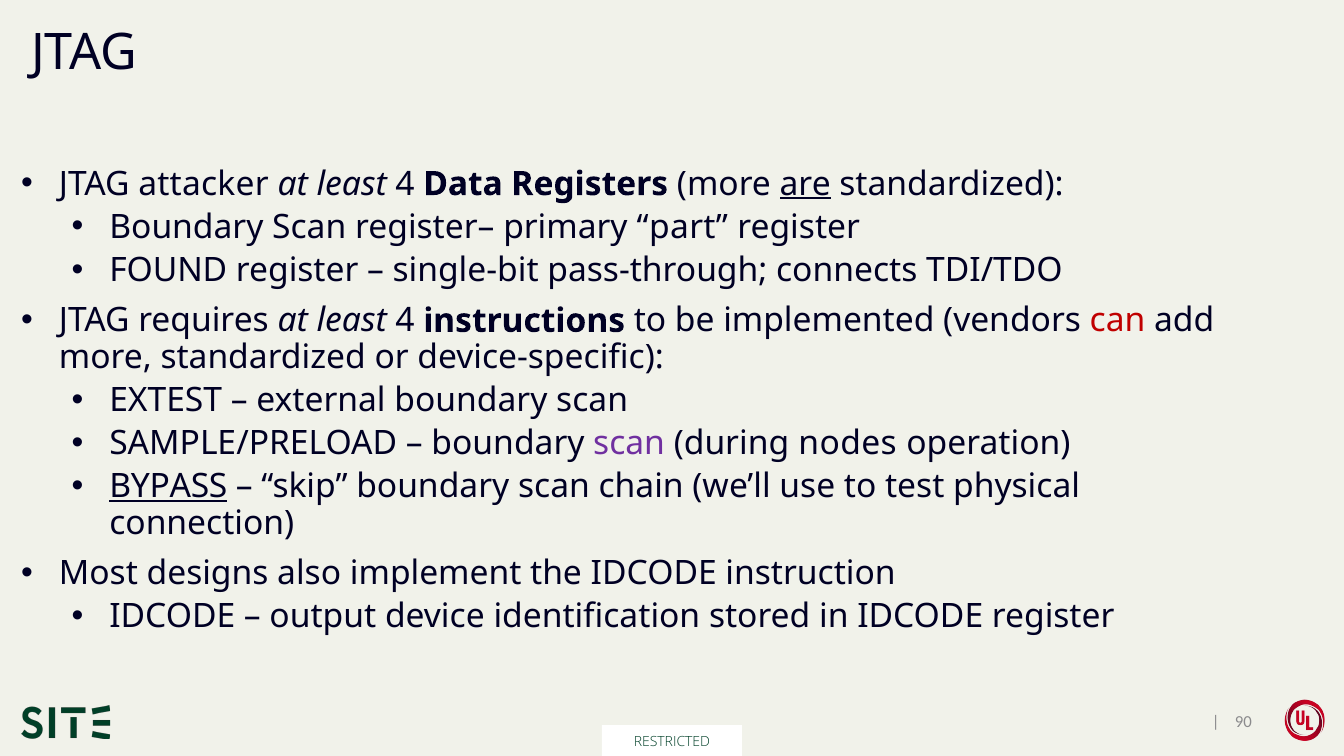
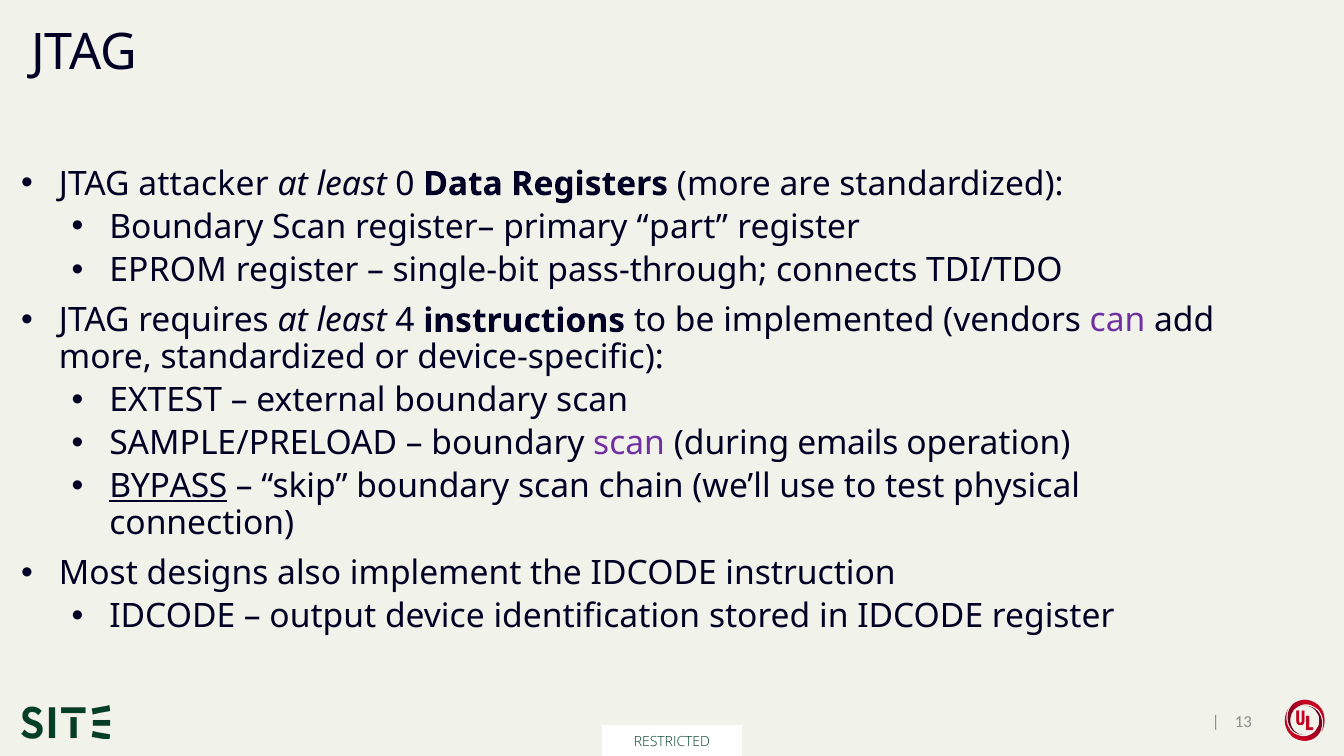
4 at (405, 184): 4 -> 0
are underline: present -> none
FOUND: FOUND -> EPROM
can colour: red -> purple
nodes: nodes -> emails
90: 90 -> 13
